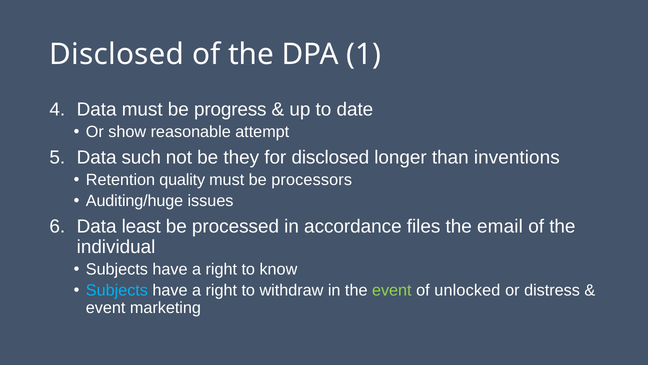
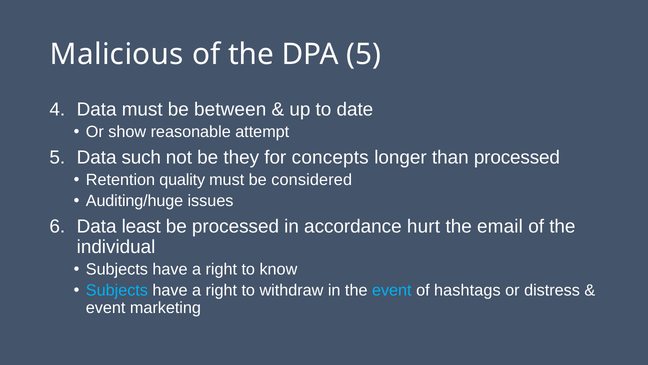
Disclosed at (117, 54): Disclosed -> Malicious
DPA 1: 1 -> 5
progress: progress -> between
for disclosed: disclosed -> concepts
than inventions: inventions -> processed
processors: processors -> considered
files: files -> hurt
event at (392, 290) colour: light green -> light blue
unlocked: unlocked -> hashtags
